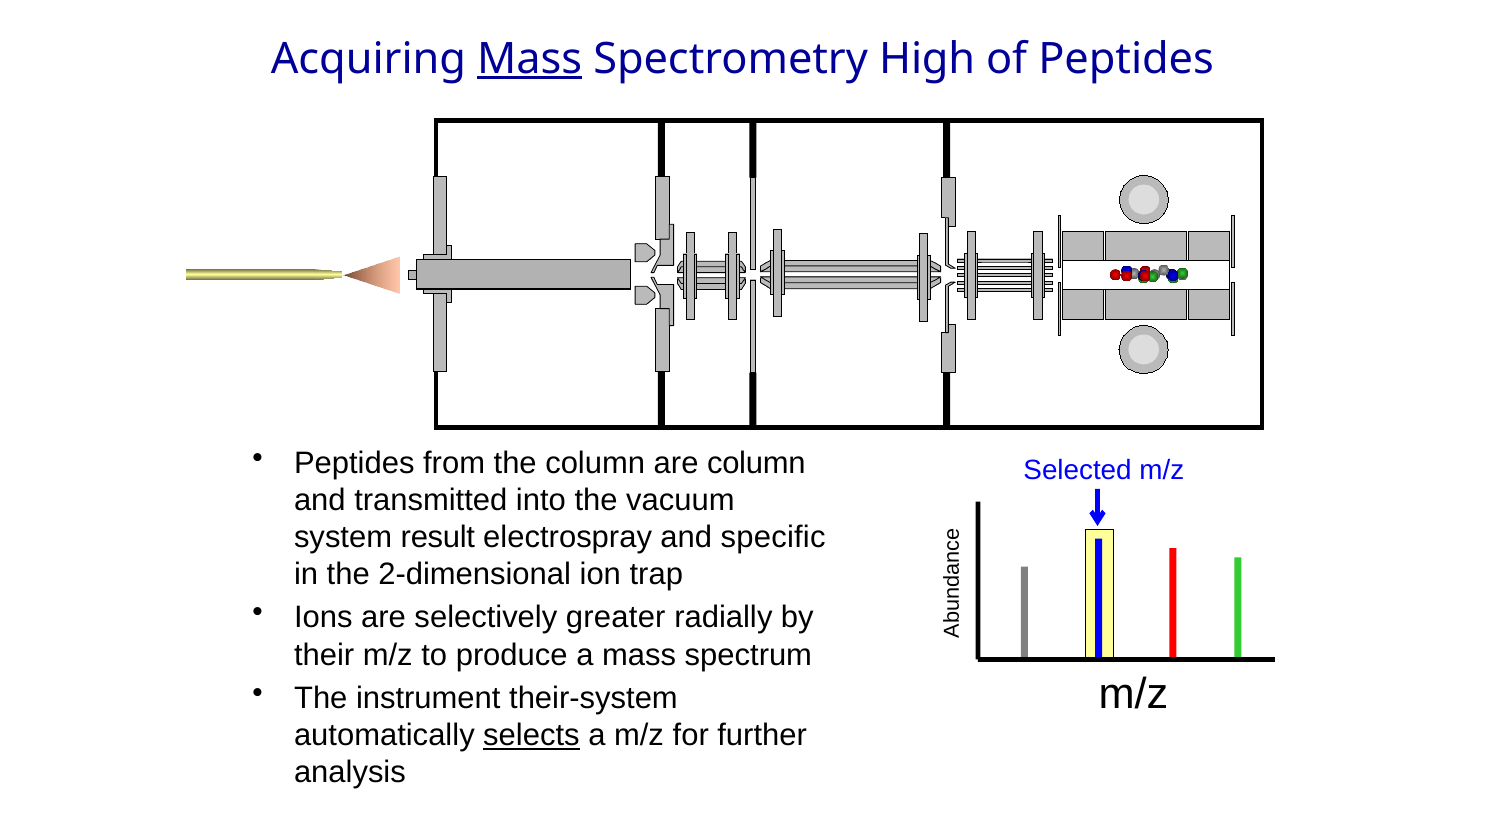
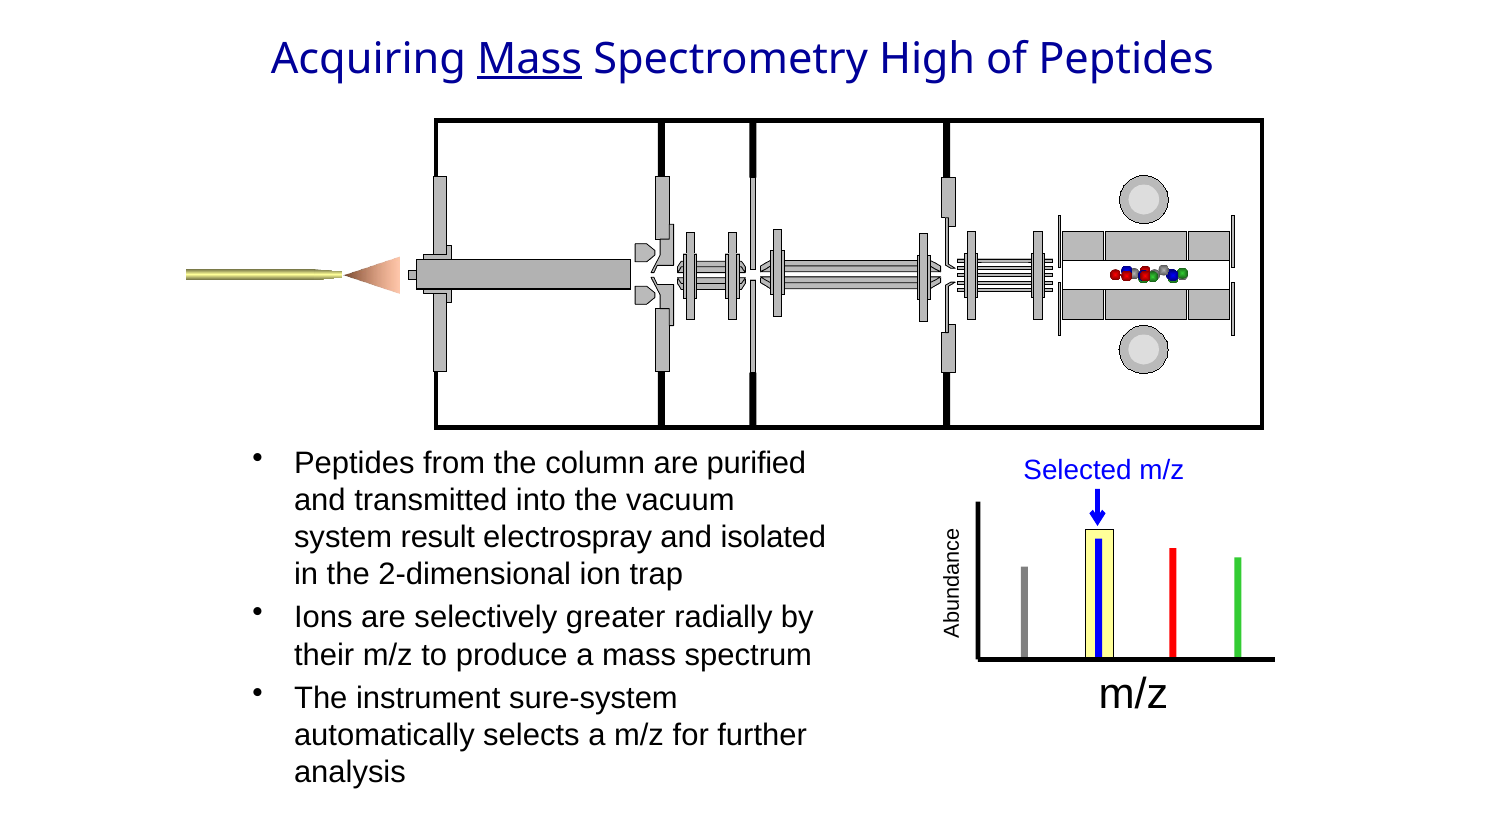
are column: column -> purified
specific: specific -> isolated
their-system: their-system -> sure-system
selects underline: present -> none
